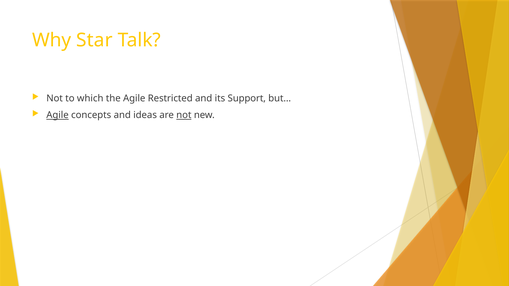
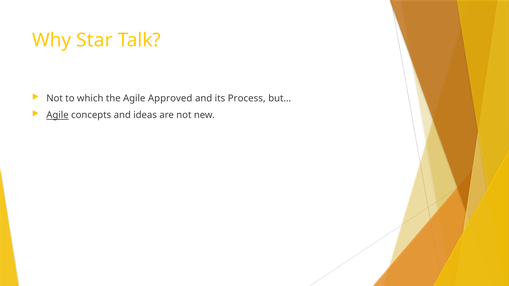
Restricted: Restricted -> Approved
Support: Support -> Process
not at (184, 115) underline: present -> none
